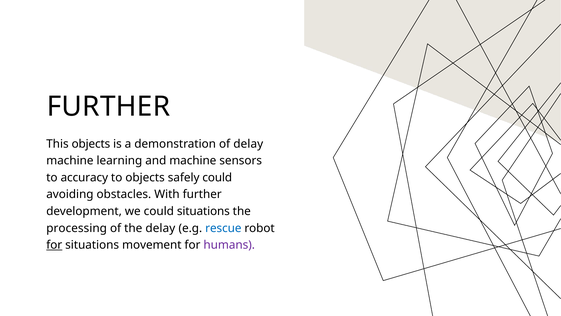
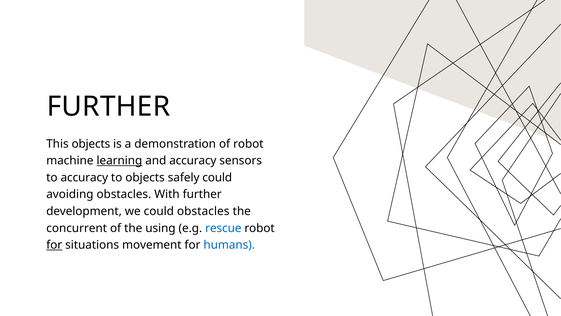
of delay: delay -> robot
learning underline: none -> present
and machine: machine -> accuracy
could situations: situations -> obstacles
processing: processing -> concurrent
the delay: delay -> using
humans colour: purple -> blue
